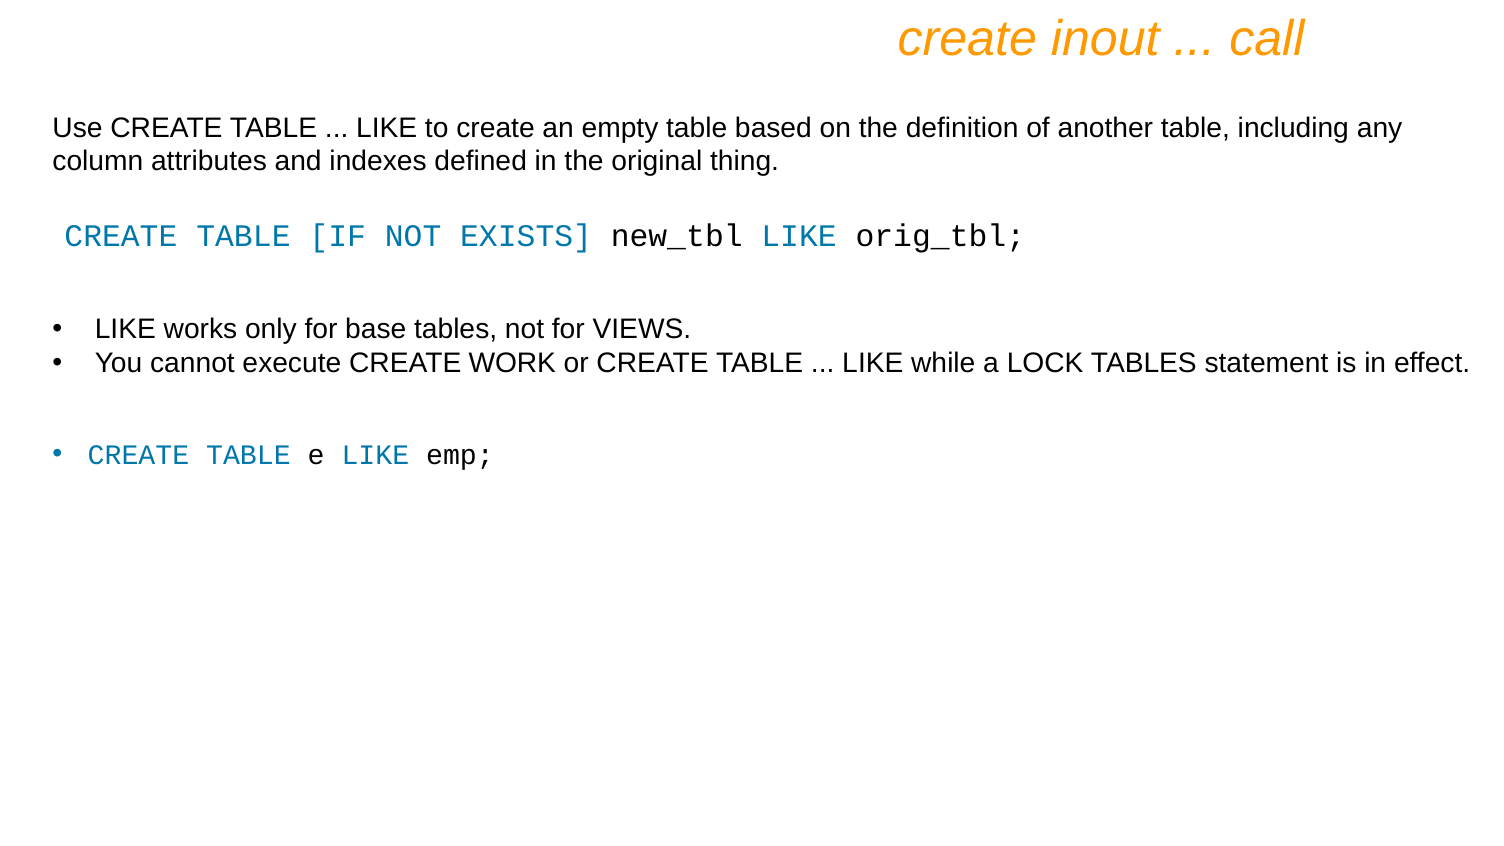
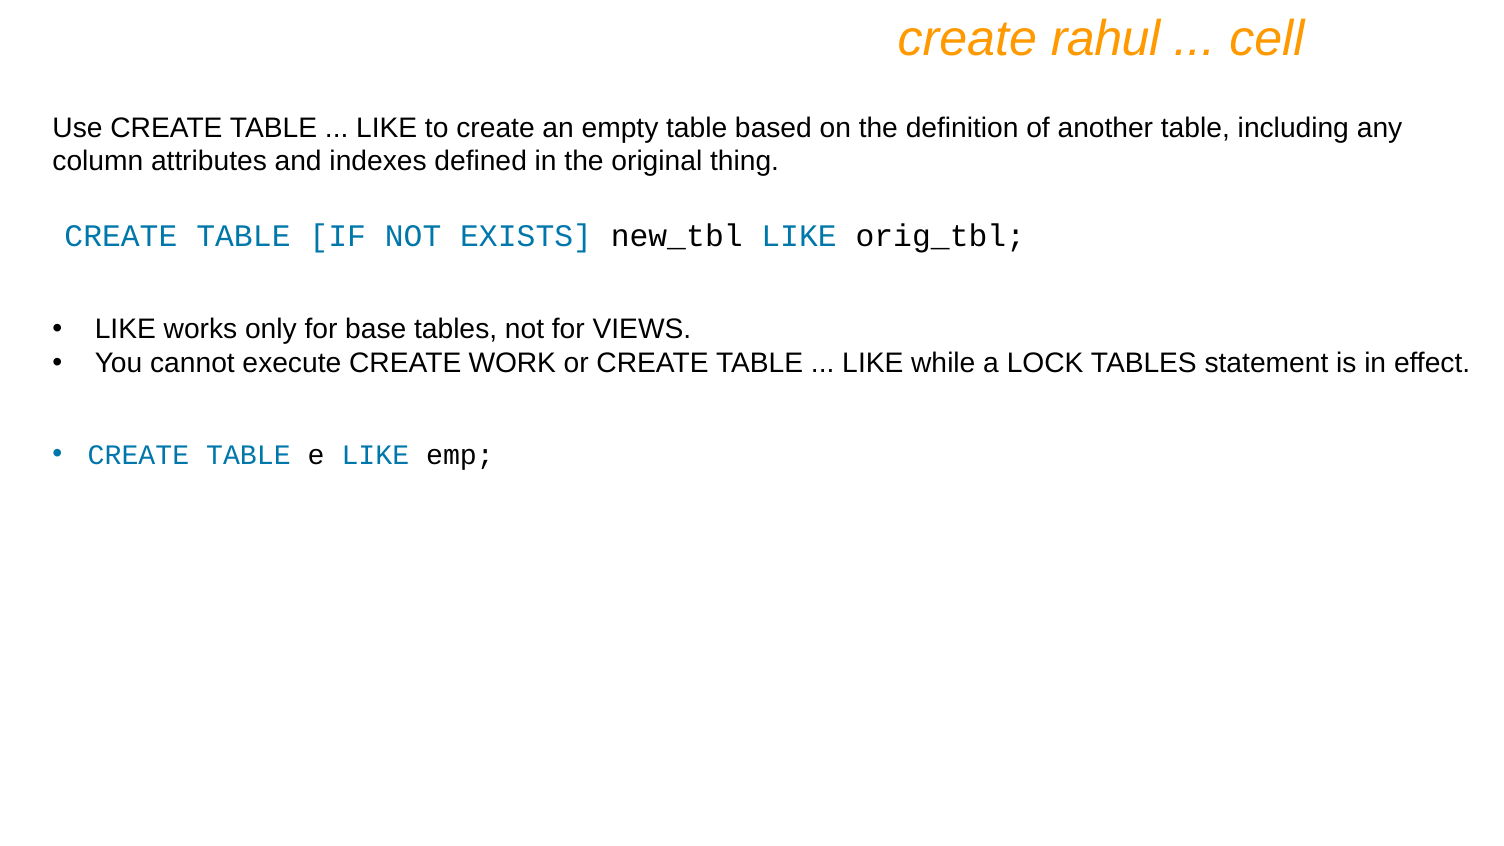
inout: inout -> rahul
call: call -> cell
